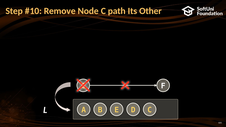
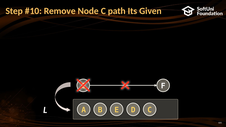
Other: Other -> Given
